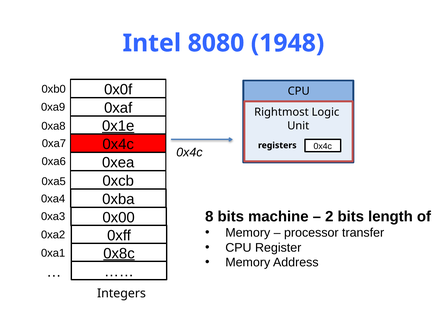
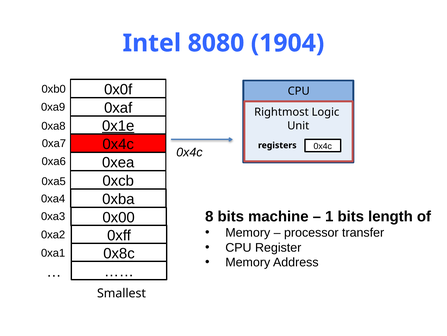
1948: 1948 -> 1904
2: 2 -> 1
0x8c underline: present -> none
Integers: Integers -> Smallest
